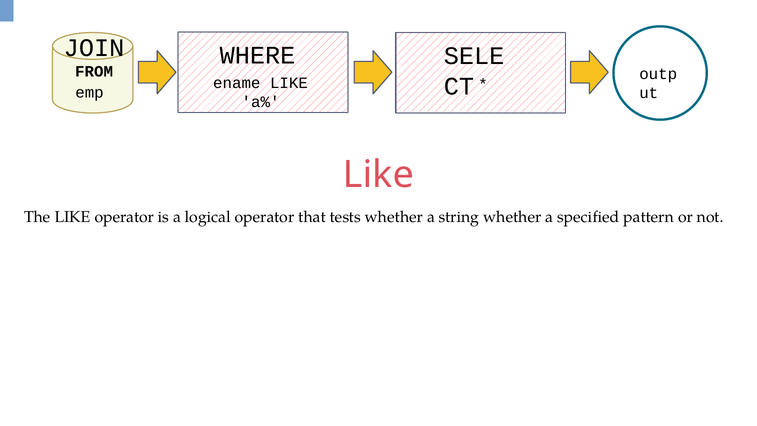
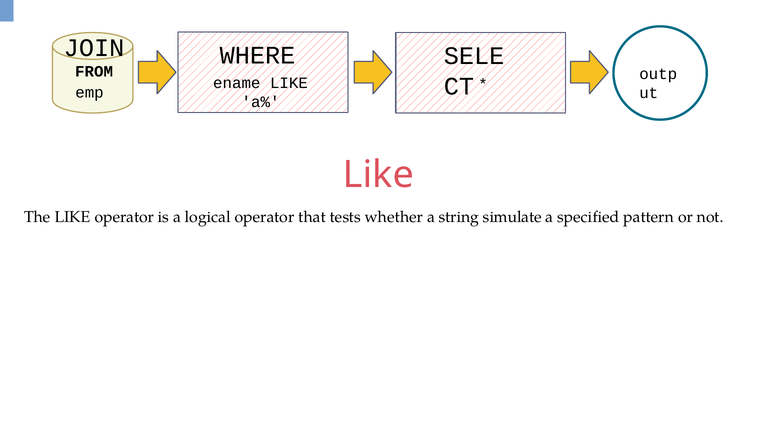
string whether: whether -> simulate
